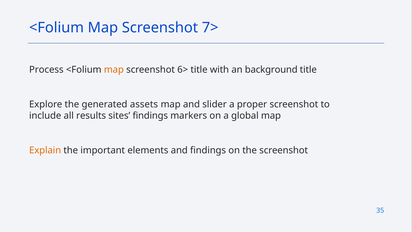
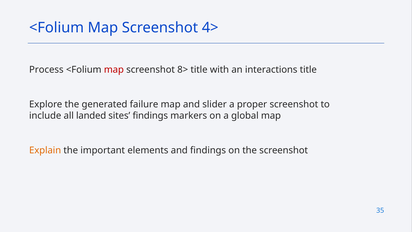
7>: 7> -> 4>
map at (114, 70) colour: orange -> red
6>: 6> -> 8>
background: background -> interactions
assets: assets -> failure
results: results -> landed
